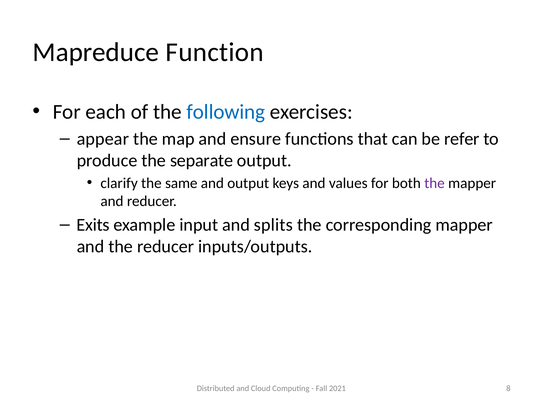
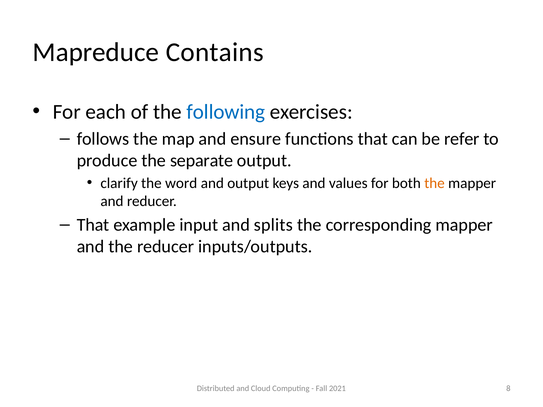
Function: Function -> Contains
appear: appear -> follows
same: same -> word
the at (435, 183) colour: purple -> orange
Exits at (93, 225): Exits -> That
